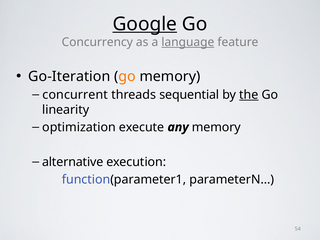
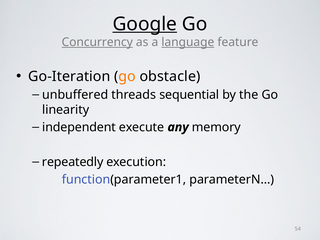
Concurrency underline: none -> present
go memory: memory -> obstacle
concurrent: concurrent -> unbuffered
the underline: present -> none
optimization: optimization -> independent
alternative: alternative -> repeatedly
